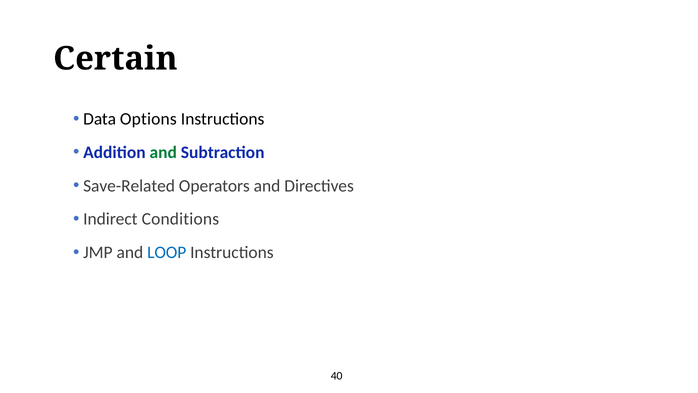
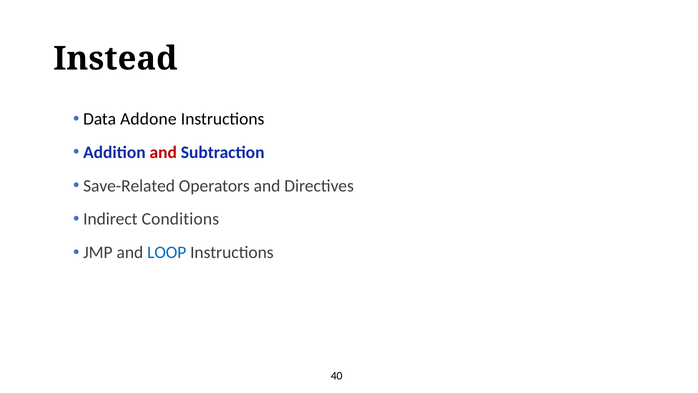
Certain: Certain -> Instead
Options: Options -> Addone
and at (163, 152) colour: green -> red
